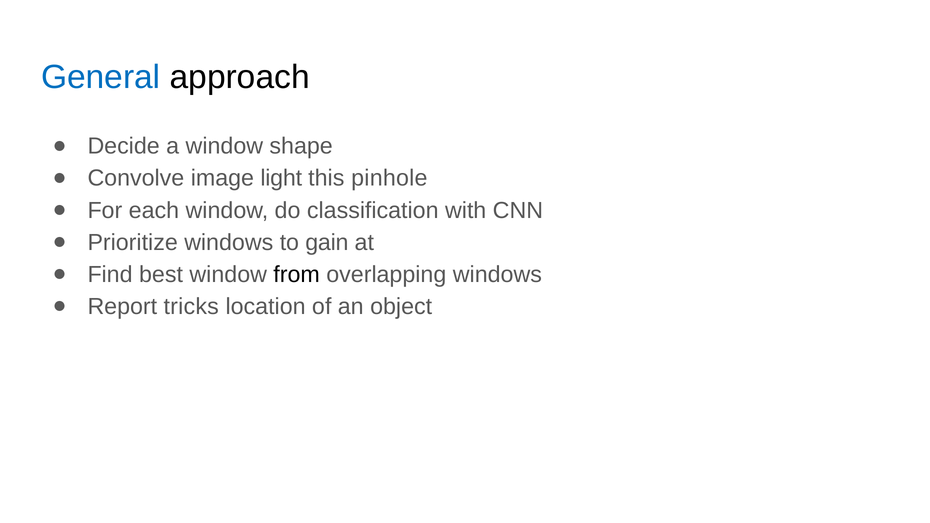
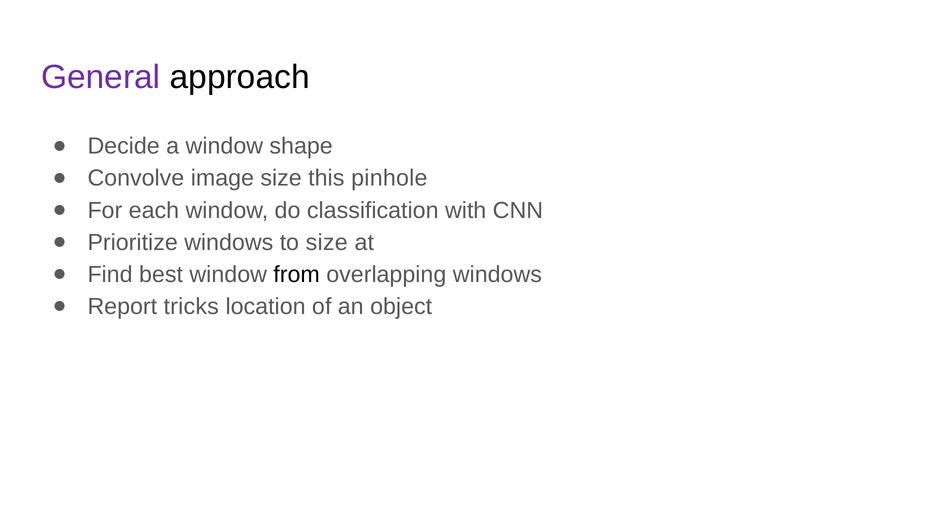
General colour: blue -> purple
image light: light -> size
to gain: gain -> size
